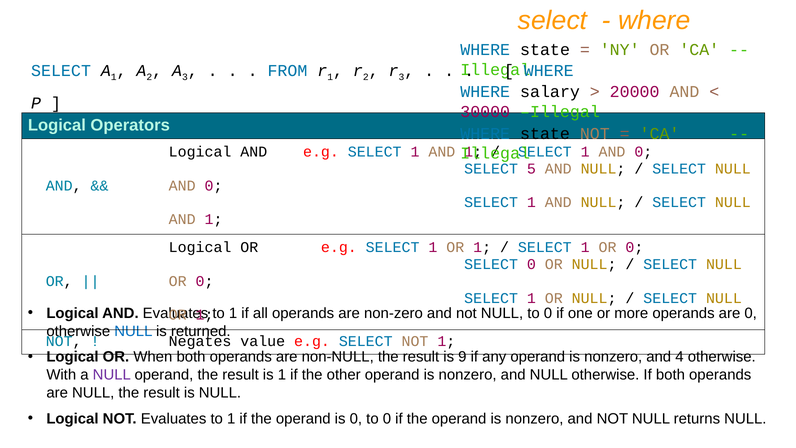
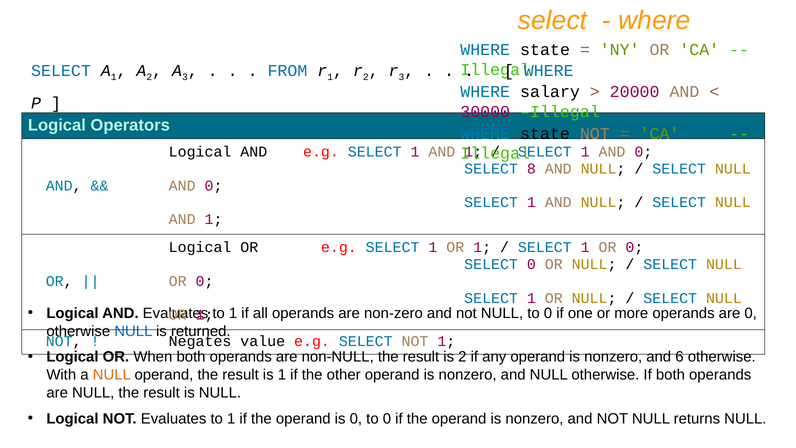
5: 5 -> 8
is 9: 9 -> 2
4: 4 -> 6
NULL at (112, 375) colour: purple -> orange
